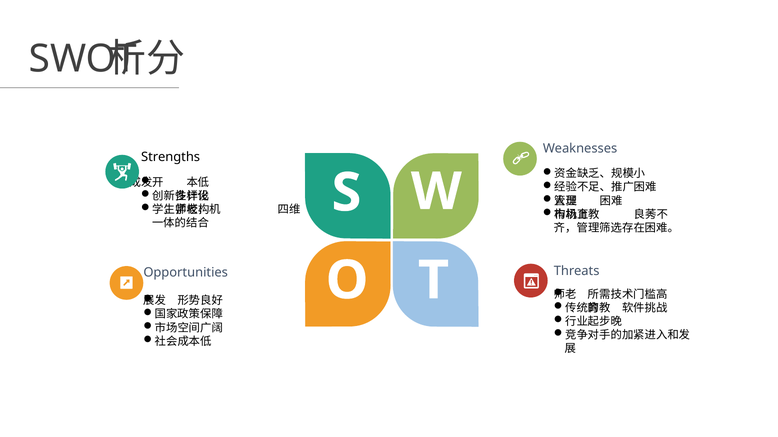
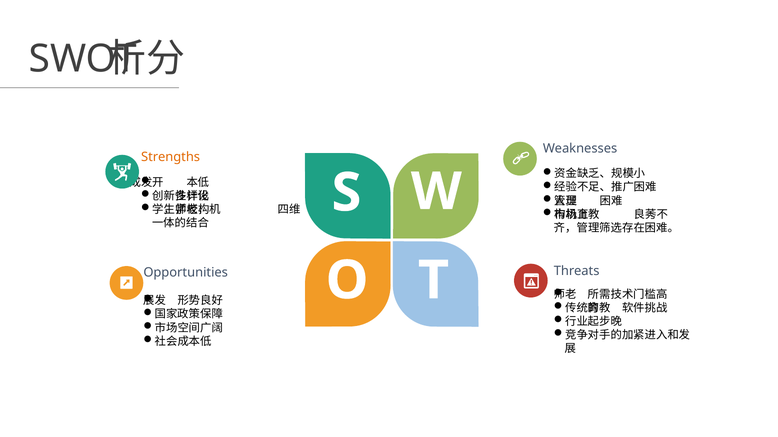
Strengths colour: black -> orange
